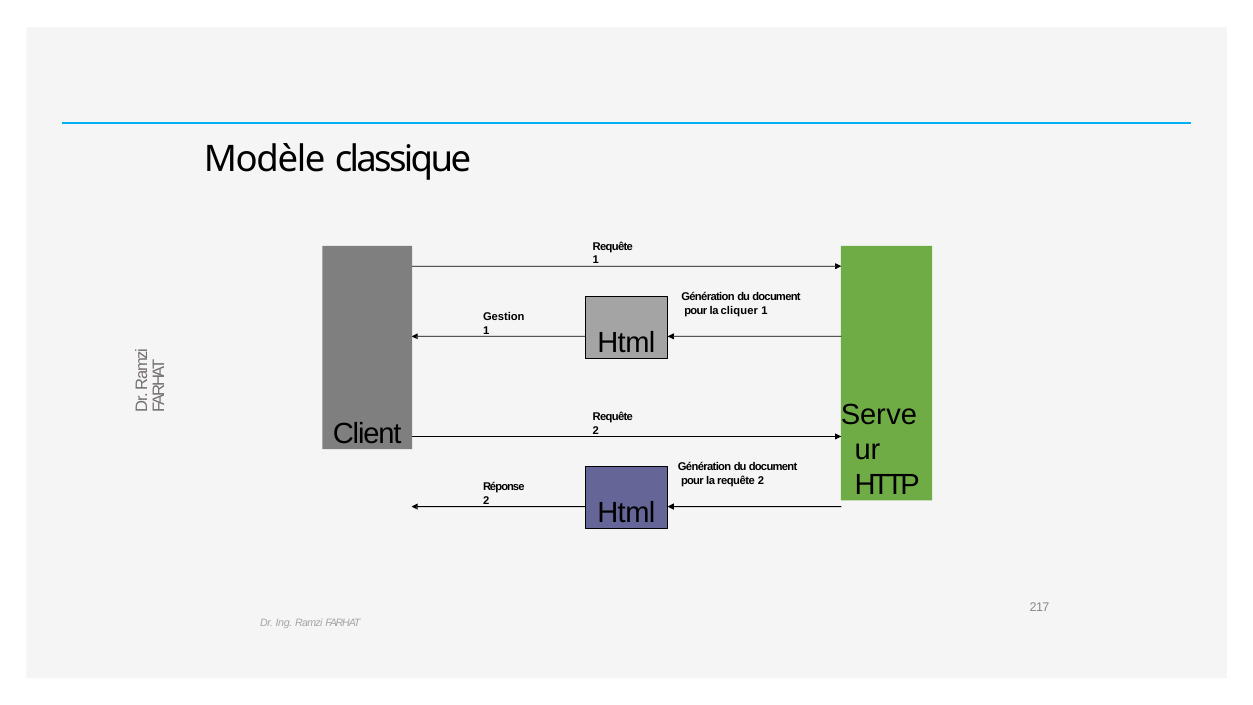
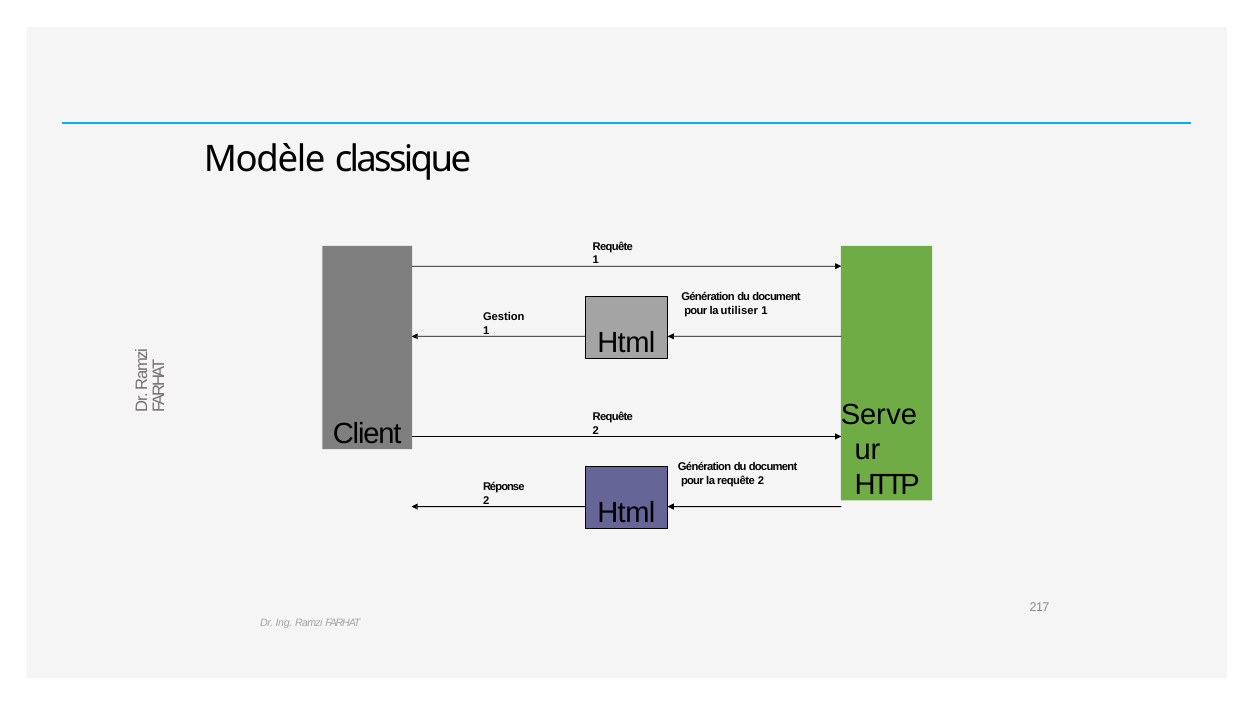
cliquer: cliquer -> utiliser
